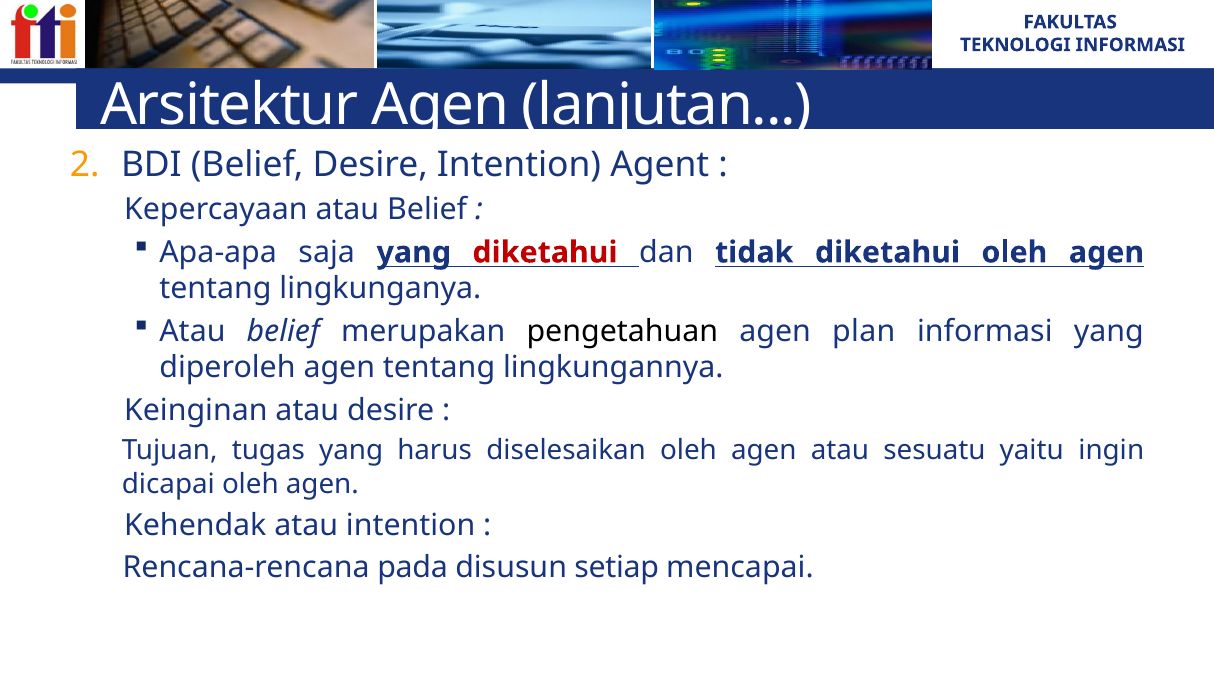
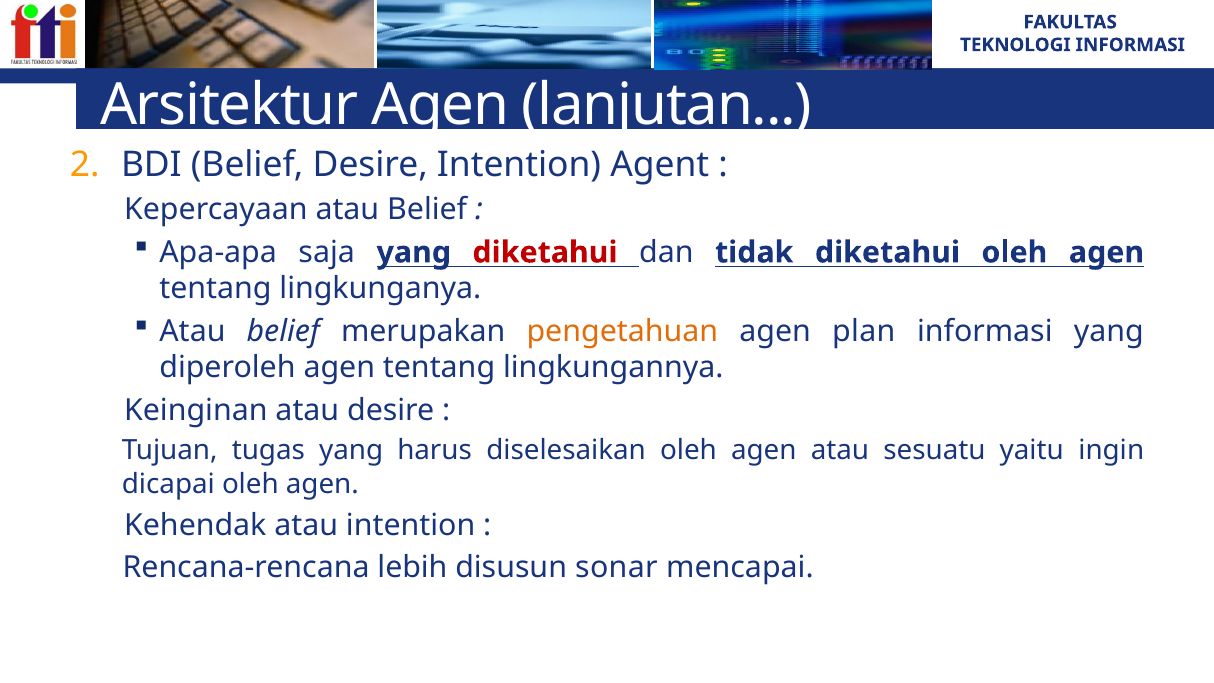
pengetahuan colour: black -> orange
pada: pada -> lebih
setiap: setiap -> sonar
